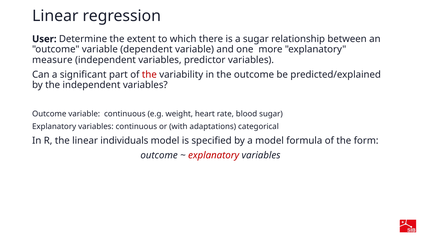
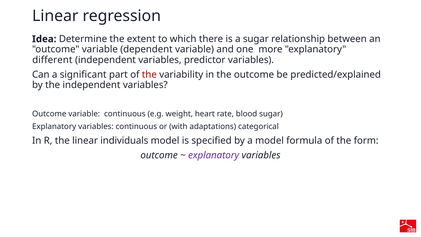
User: User -> Idea
measure: measure -> different
explanatory at (214, 155) colour: red -> purple
